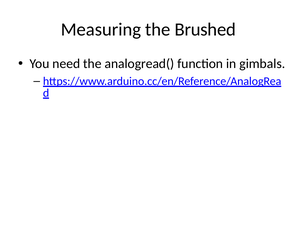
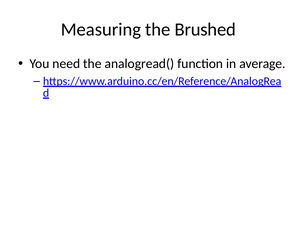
gimbals: gimbals -> average
